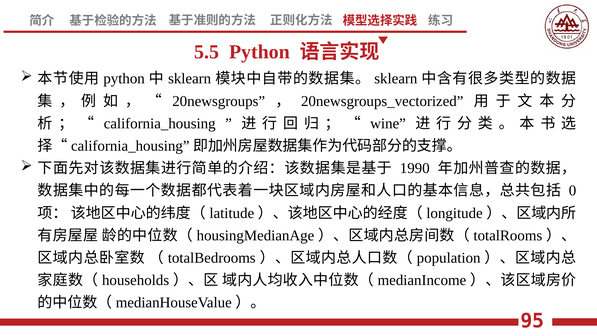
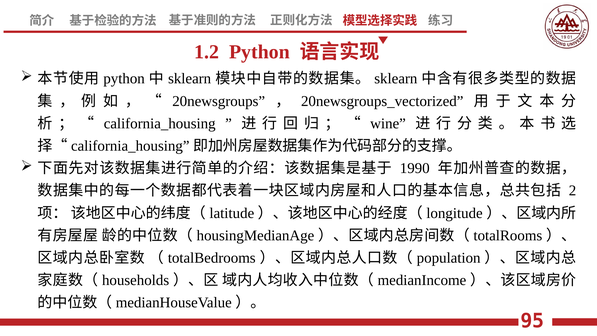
5.5: 5.5 -> 1.2
0: 0 -> 2
